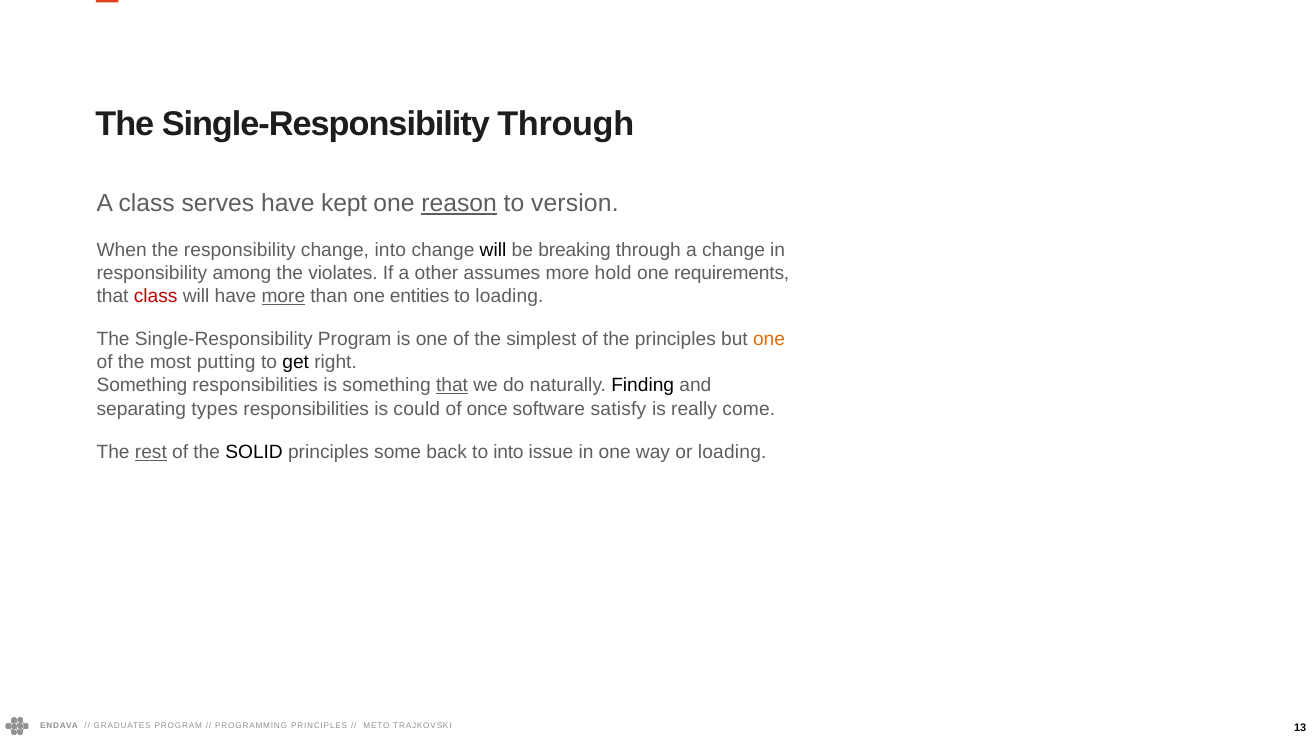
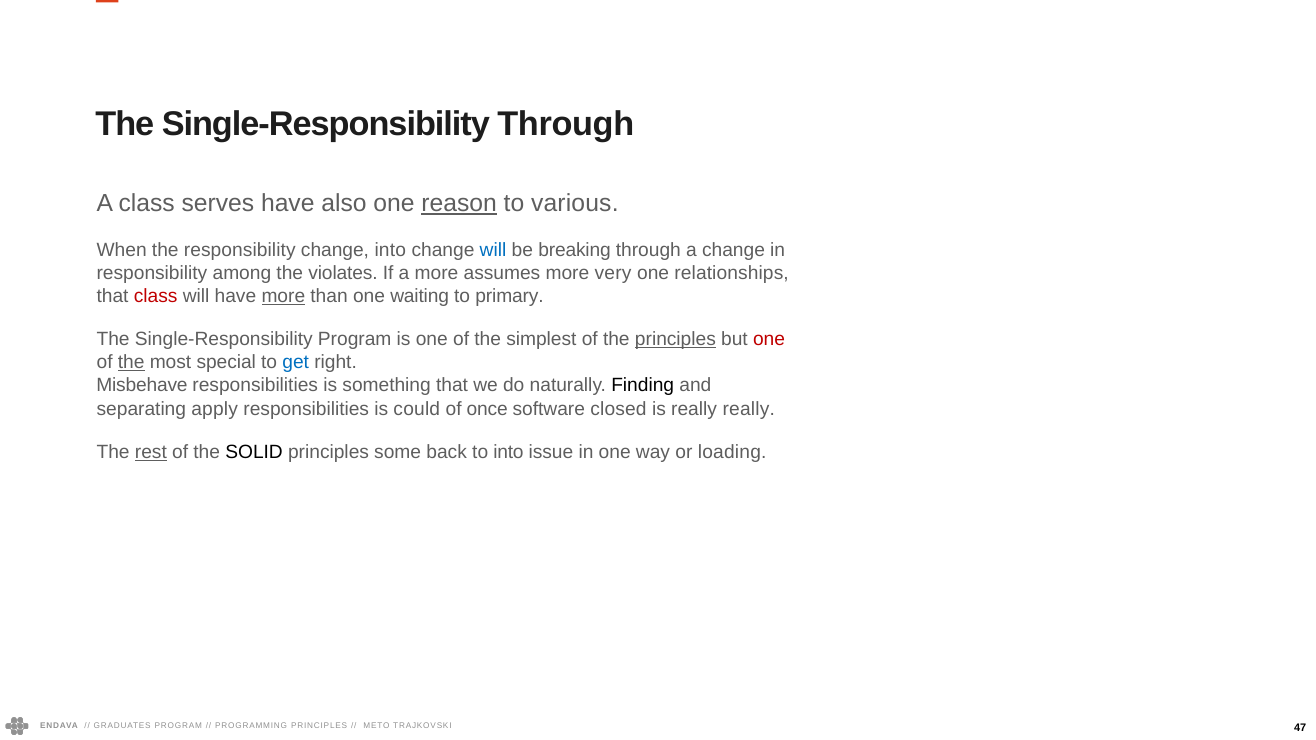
kept: kept -> also
version: version -> various
will at (493, 250) colour: black -> blue
a other: other -> more
hold: hold -> very
requirements: requirements -> relationships
entities: entities -> waiting
to loading: loading -> primary
principles at (675, 340) underline: none -> present
one at (769, 340) colour: orange -> red
the at (131, 363) underline: none -> present
putting: putting -> special
get colour: black -> blue
Something at (142, 386): Something -> Misbehave
that at (452, 386) underline: present -> none
types: types -> apply
satisfy: satisfy -> closed
really come: come -> really
13: 13 -> 47
